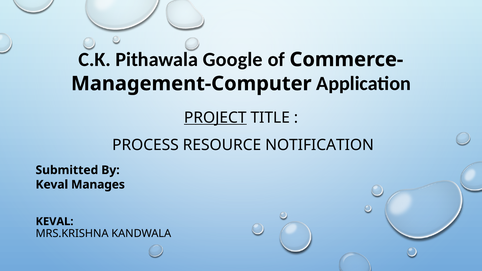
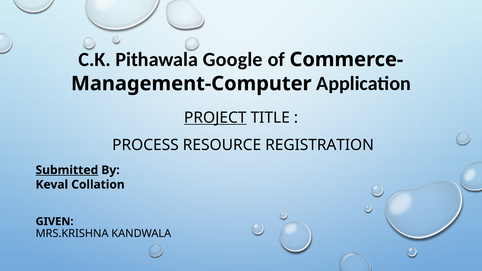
NOTIFICATION: NOTIFICATION -> REGISTRATION
Submitted underline: none -> present
Manages: Manages -> Collation
KEVAL at (55, 222): KEVAL -> GIVEN
